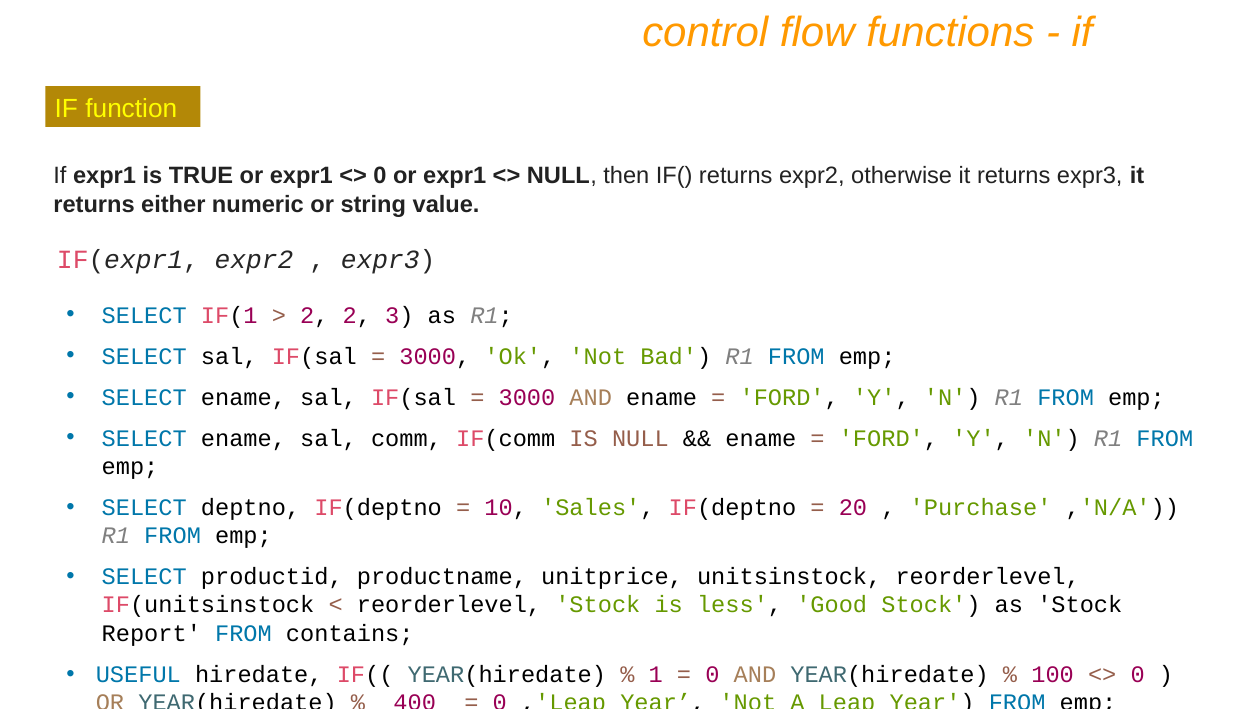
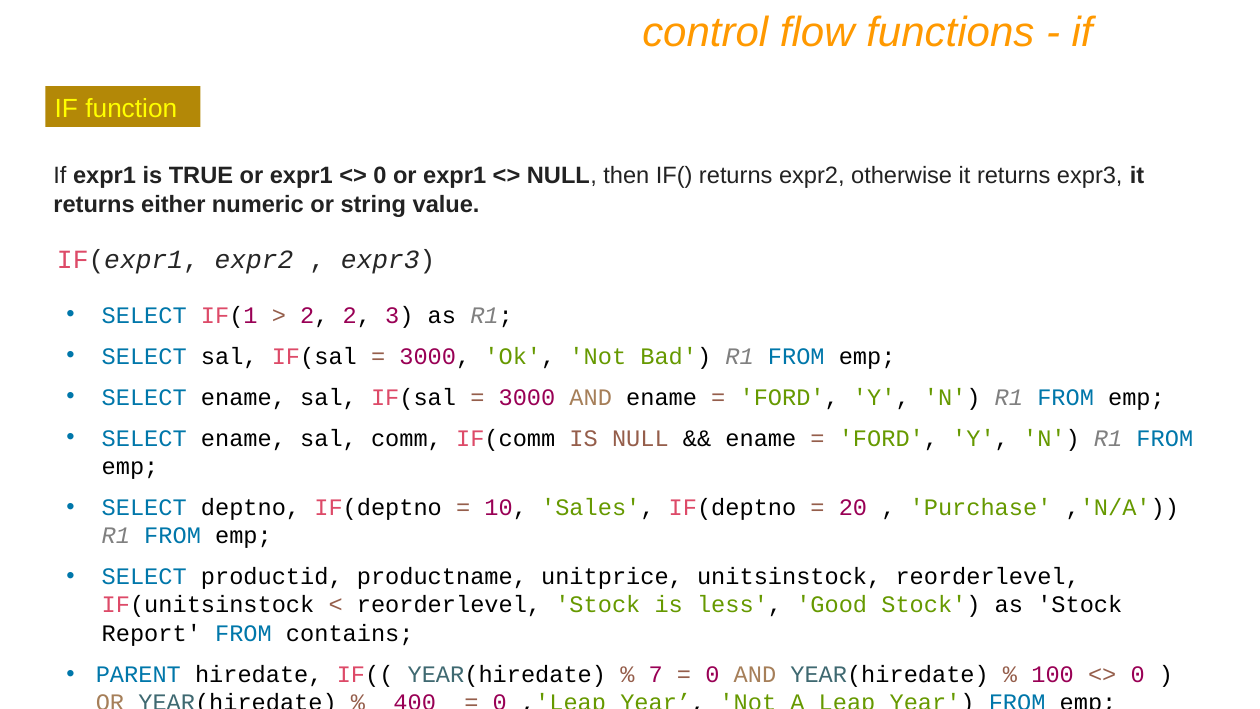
USEFUL: USEFUL -> PARENT
1: 1 -> 7
